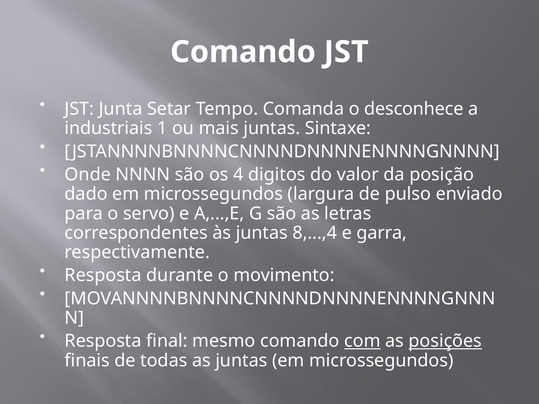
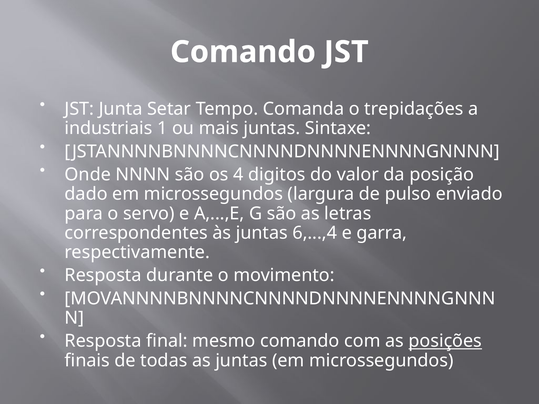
desconhece: desconhece -> trepidações
8,...,4: 8,...,4 -> 6,...,4
com underline: present -> none
